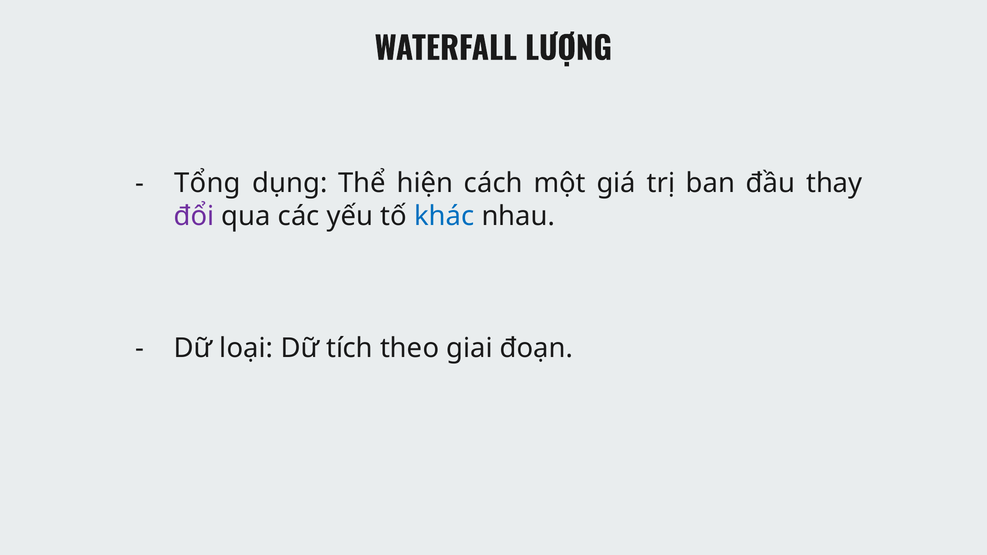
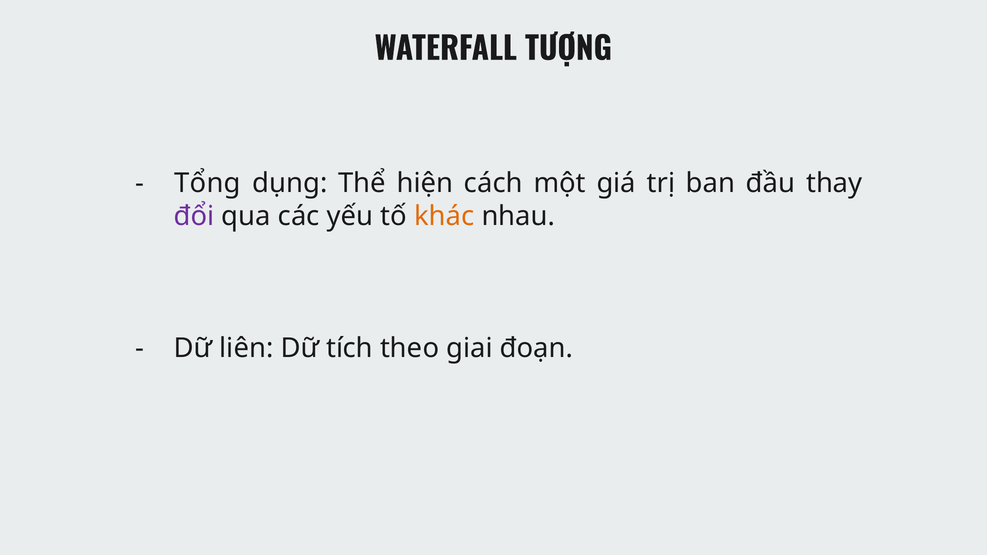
LƯỢNG: LƯỢNG -> TƯỢNG
khác colour: blue -> orange
loại: loại -> liên
